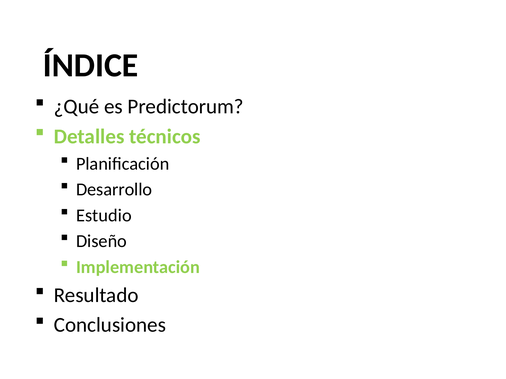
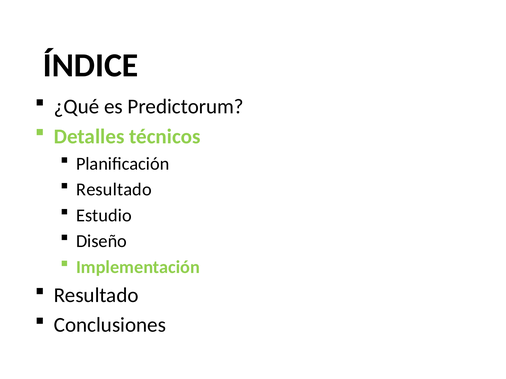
Desarrollo at (114, 190): Desarrollo -> Resultado
